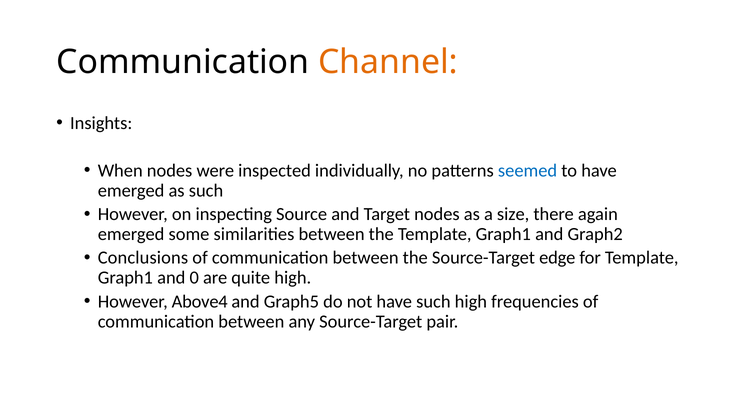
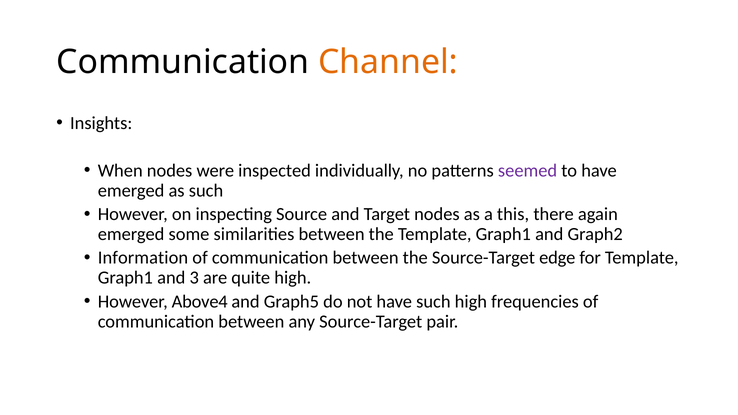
seemed colour: blue -> purple
size: size -> this
Conclusions: Conclusions -> Information
0: 0 -> 3
